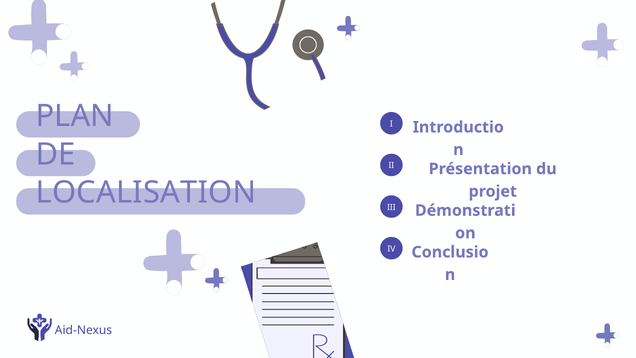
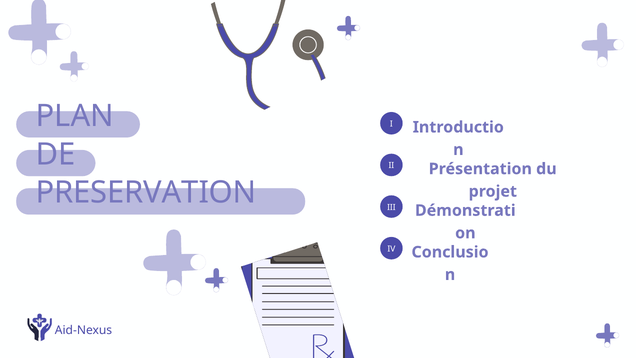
LOCALISATION: LOCALISATION -> PRESERVATION
